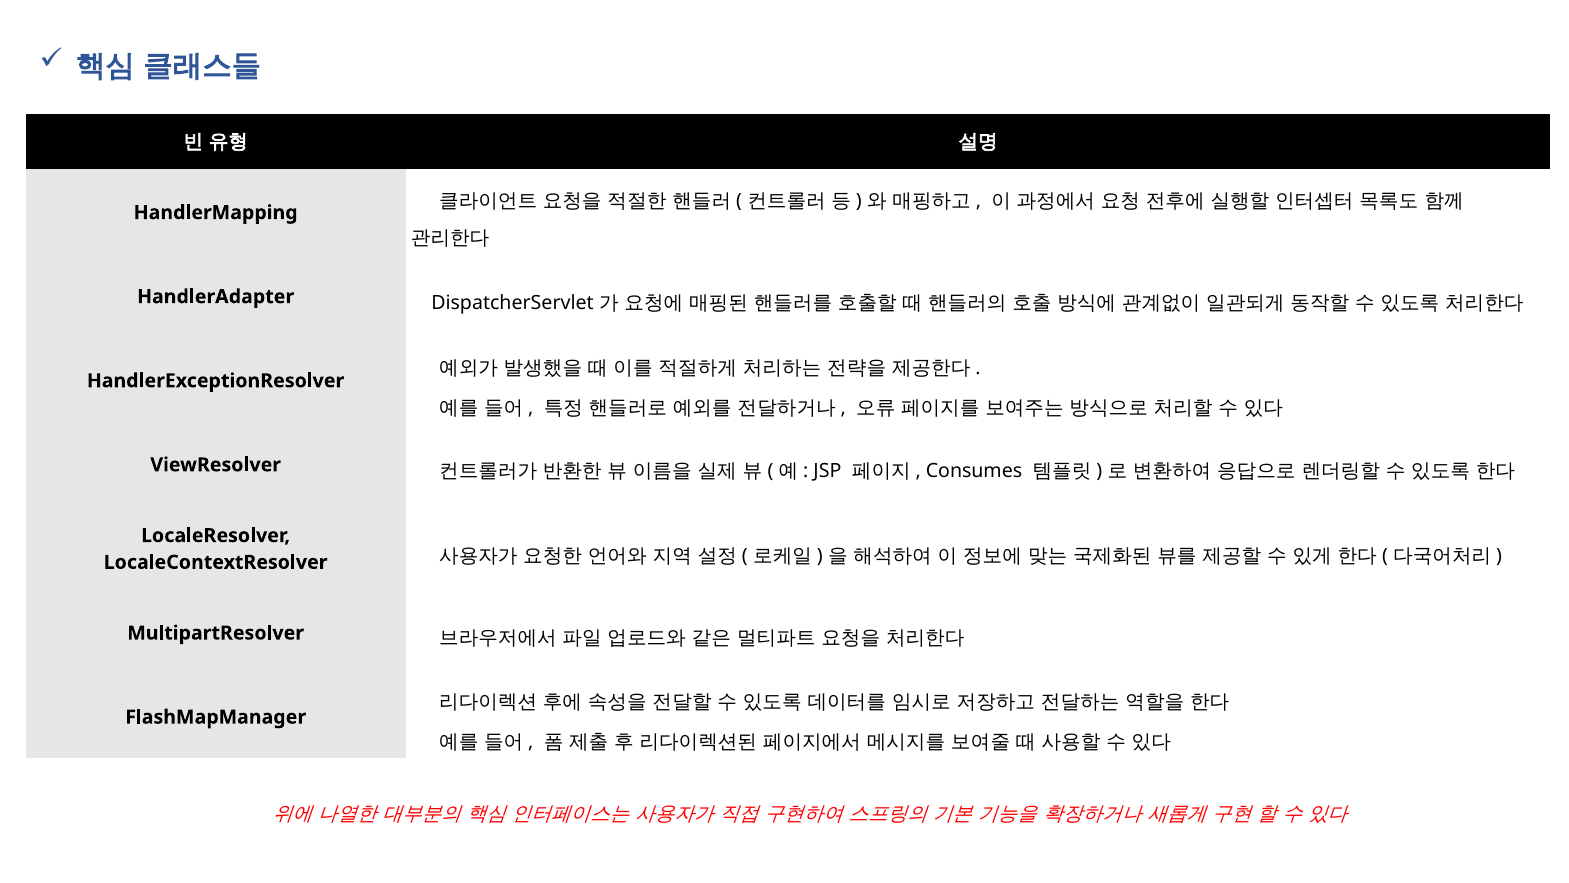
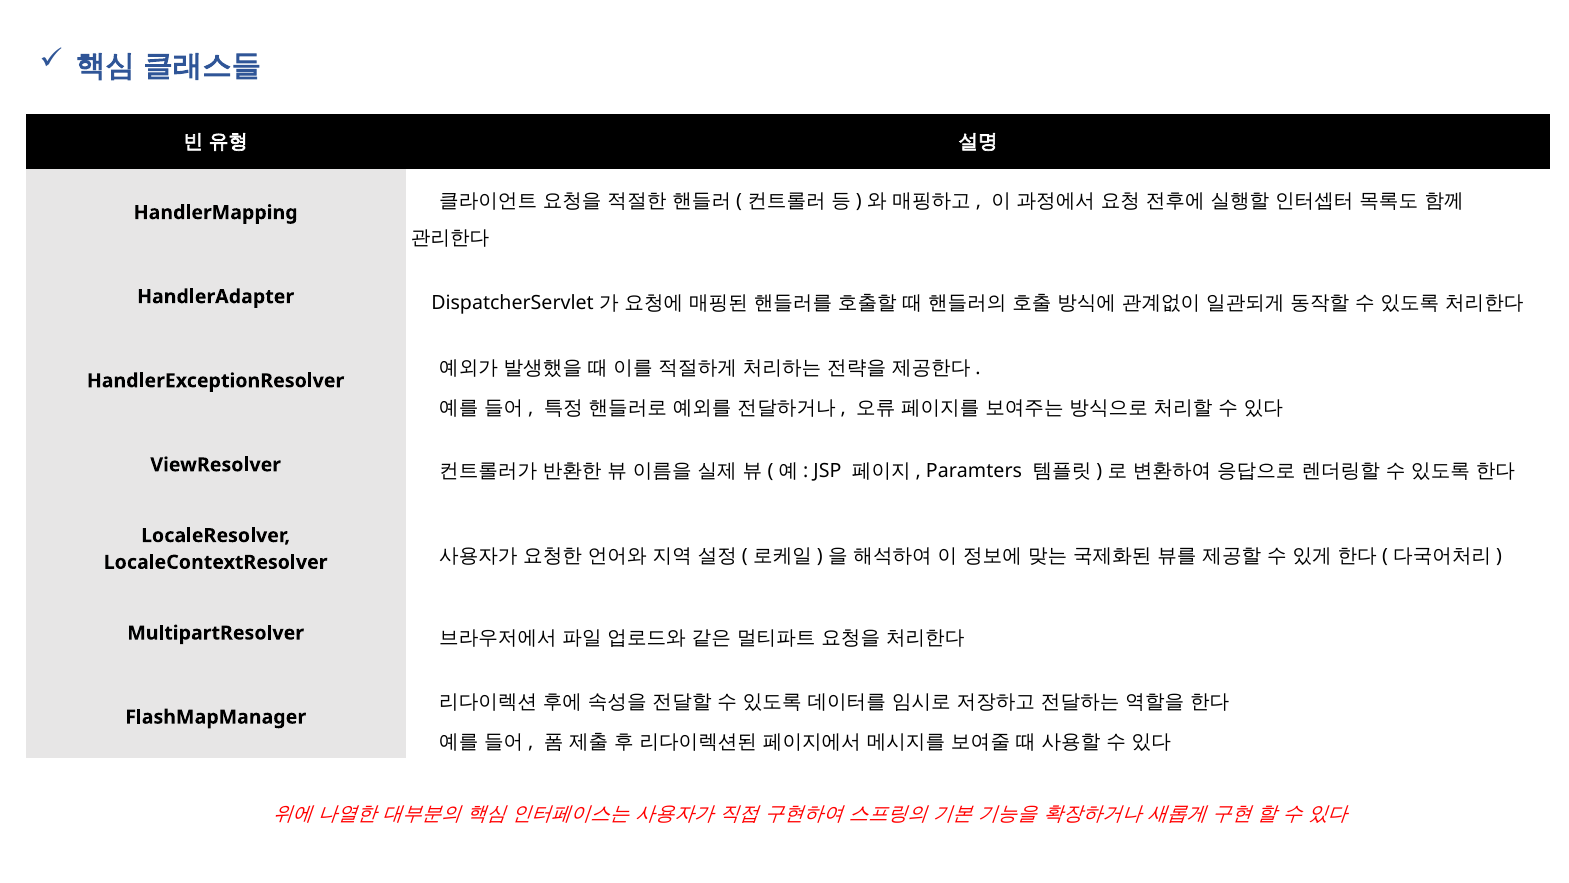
Consumes: Consumes -> Paramters
